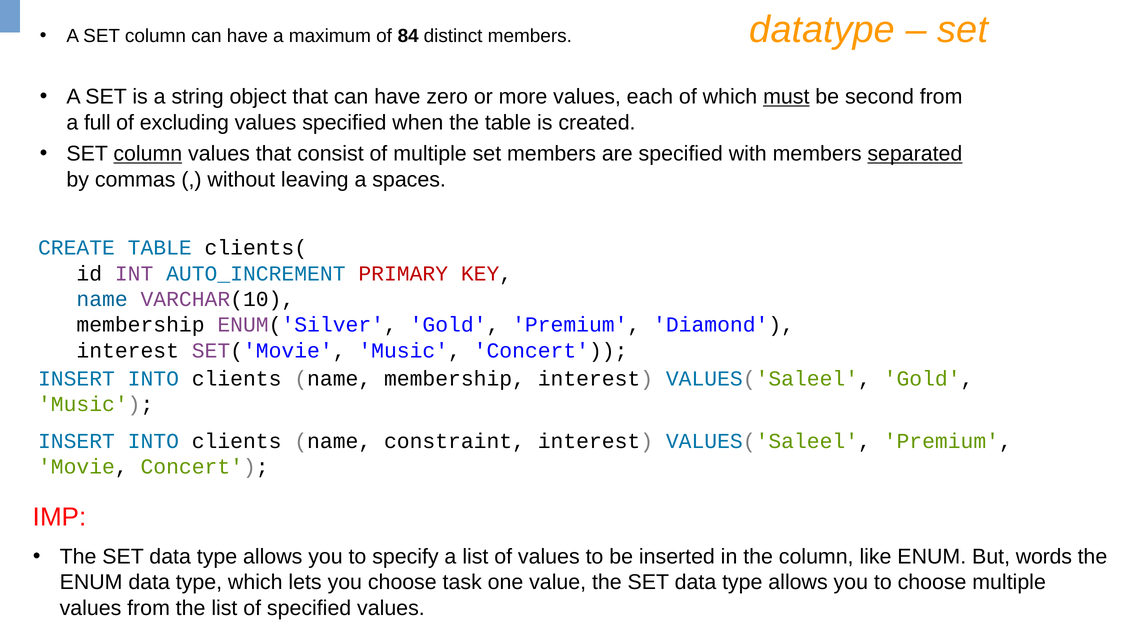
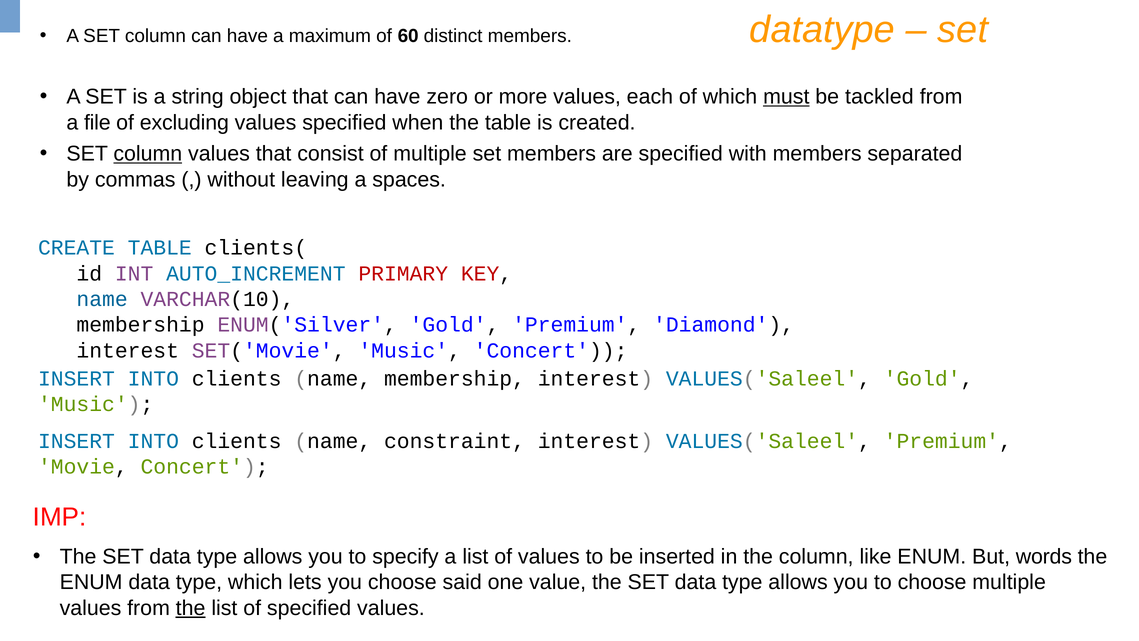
84: 84 -> 60
second: second -> tackled
full: full -> file
separated underline: present -> none
task: task -> said
the at (191, 608) underline: none -> present
